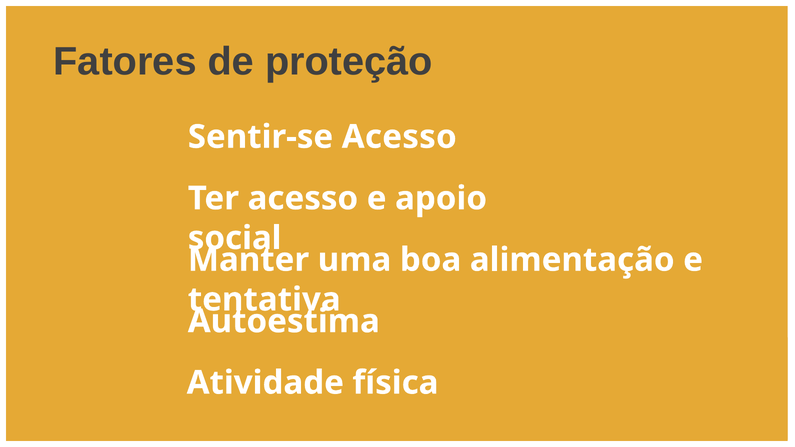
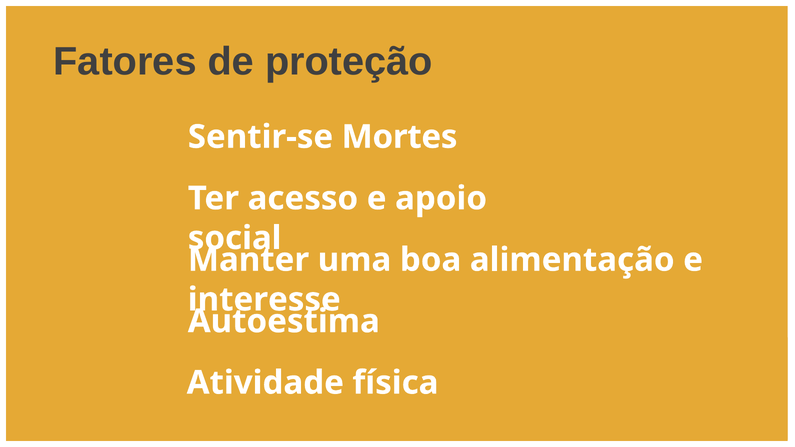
Sentir-se Acesso: Acesso -> Mortes
tentativa: tentativa -> interesse
